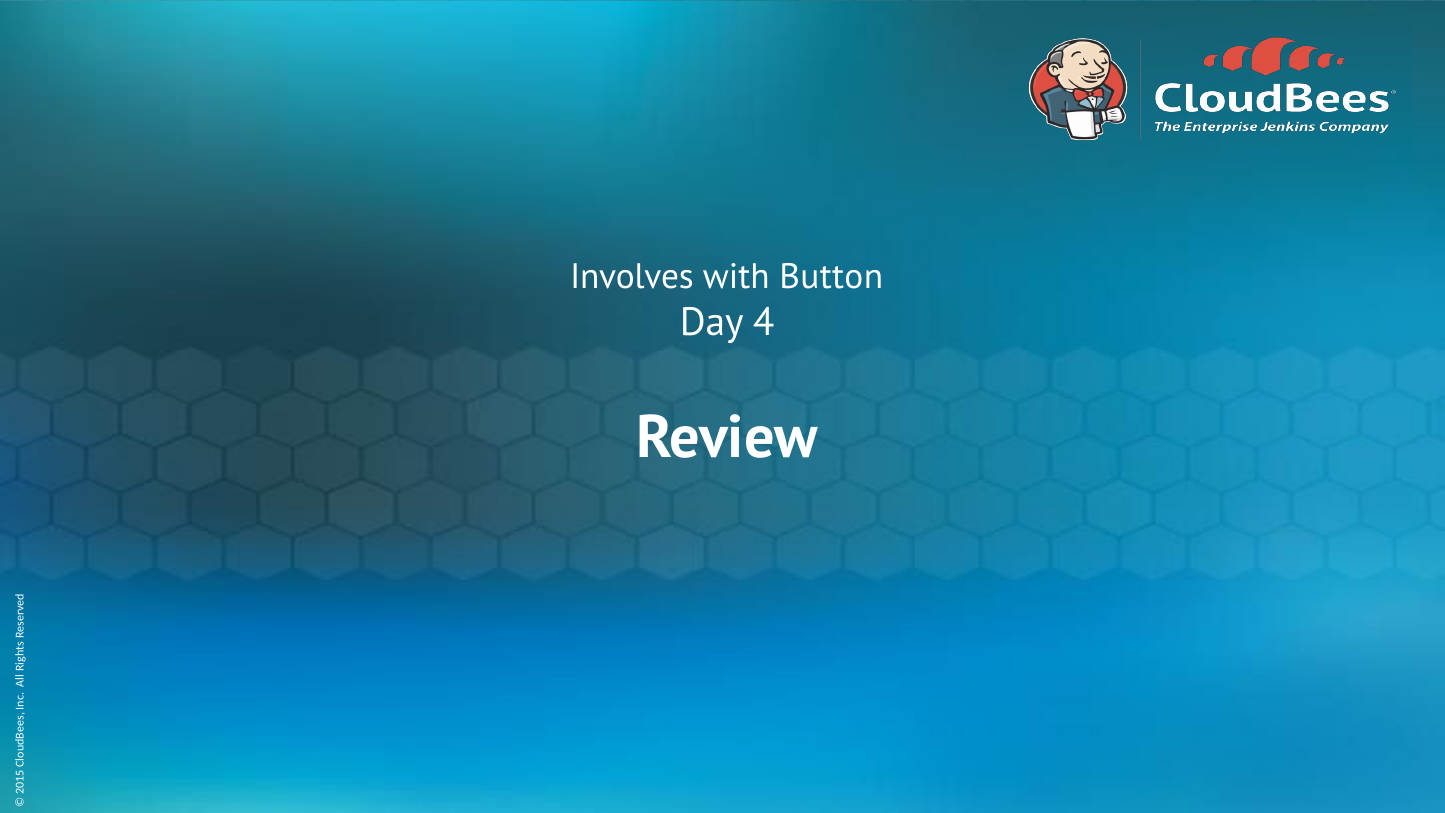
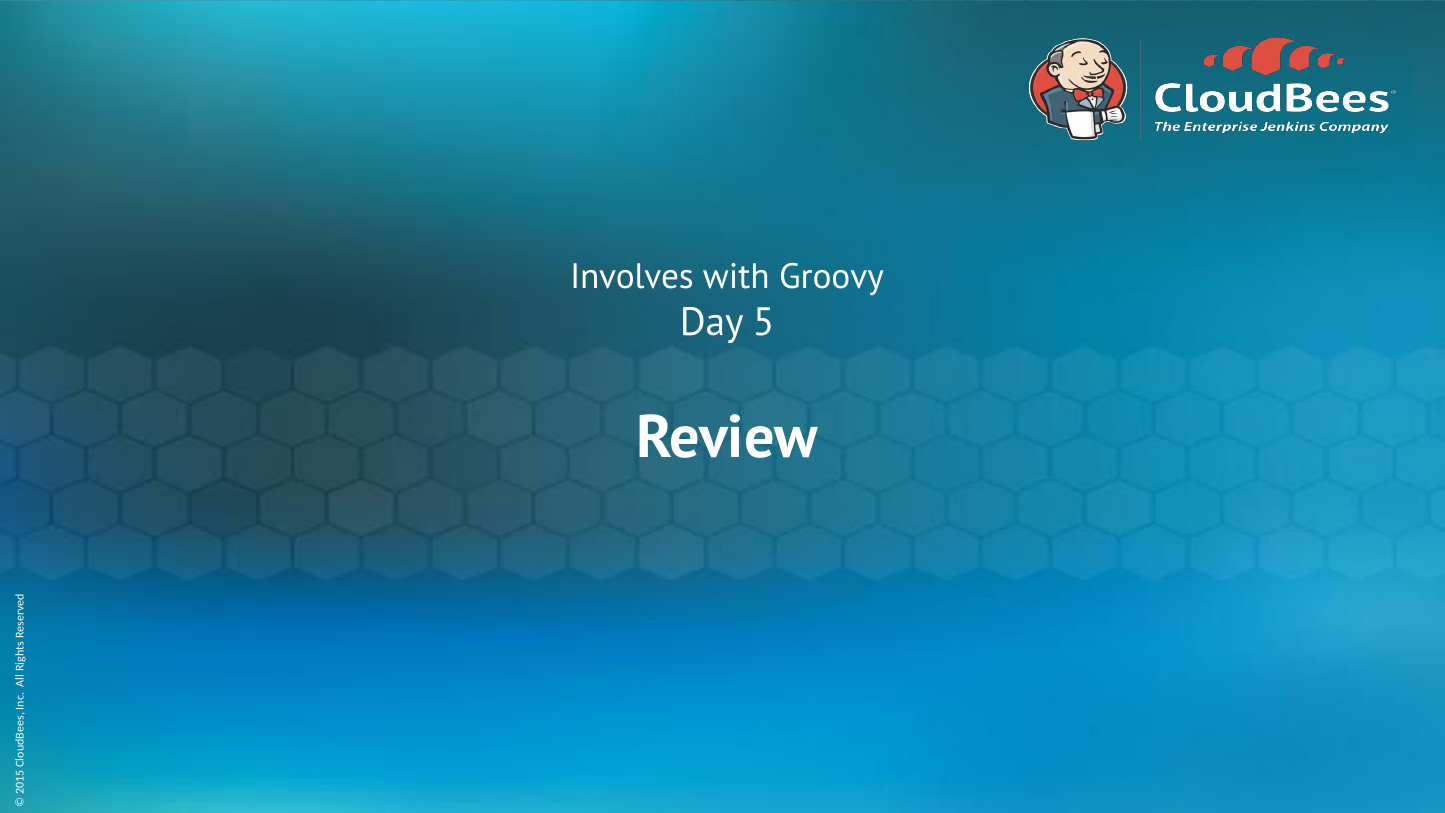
Button: Button -> Groovy
Day 4: 4 -> 5
